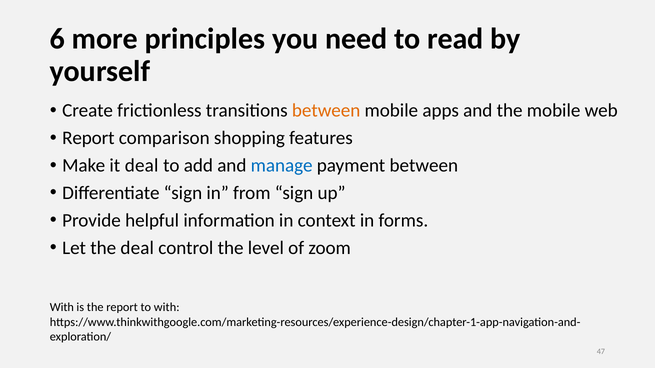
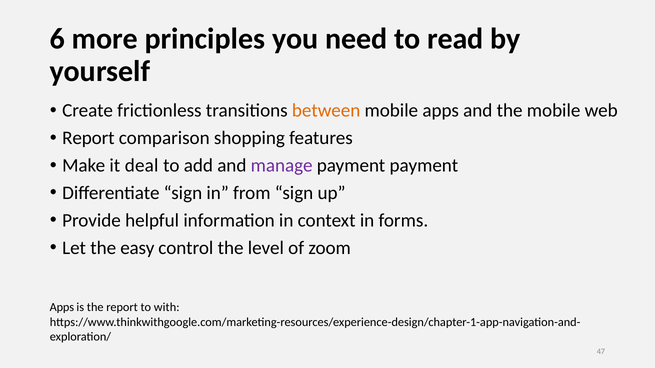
manage colour: blue -> purple
payment between: between -> payment
the deal: deal -> easy
With at (62, 308): With -> Apps
